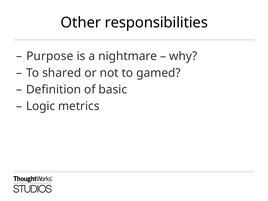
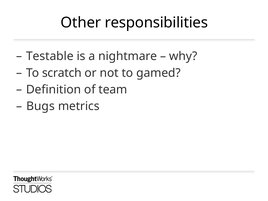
Purpose: Purpose -> Testable
shared: shared -> scratch
basic: basic -> team
Logic: Logic -> Bugs
